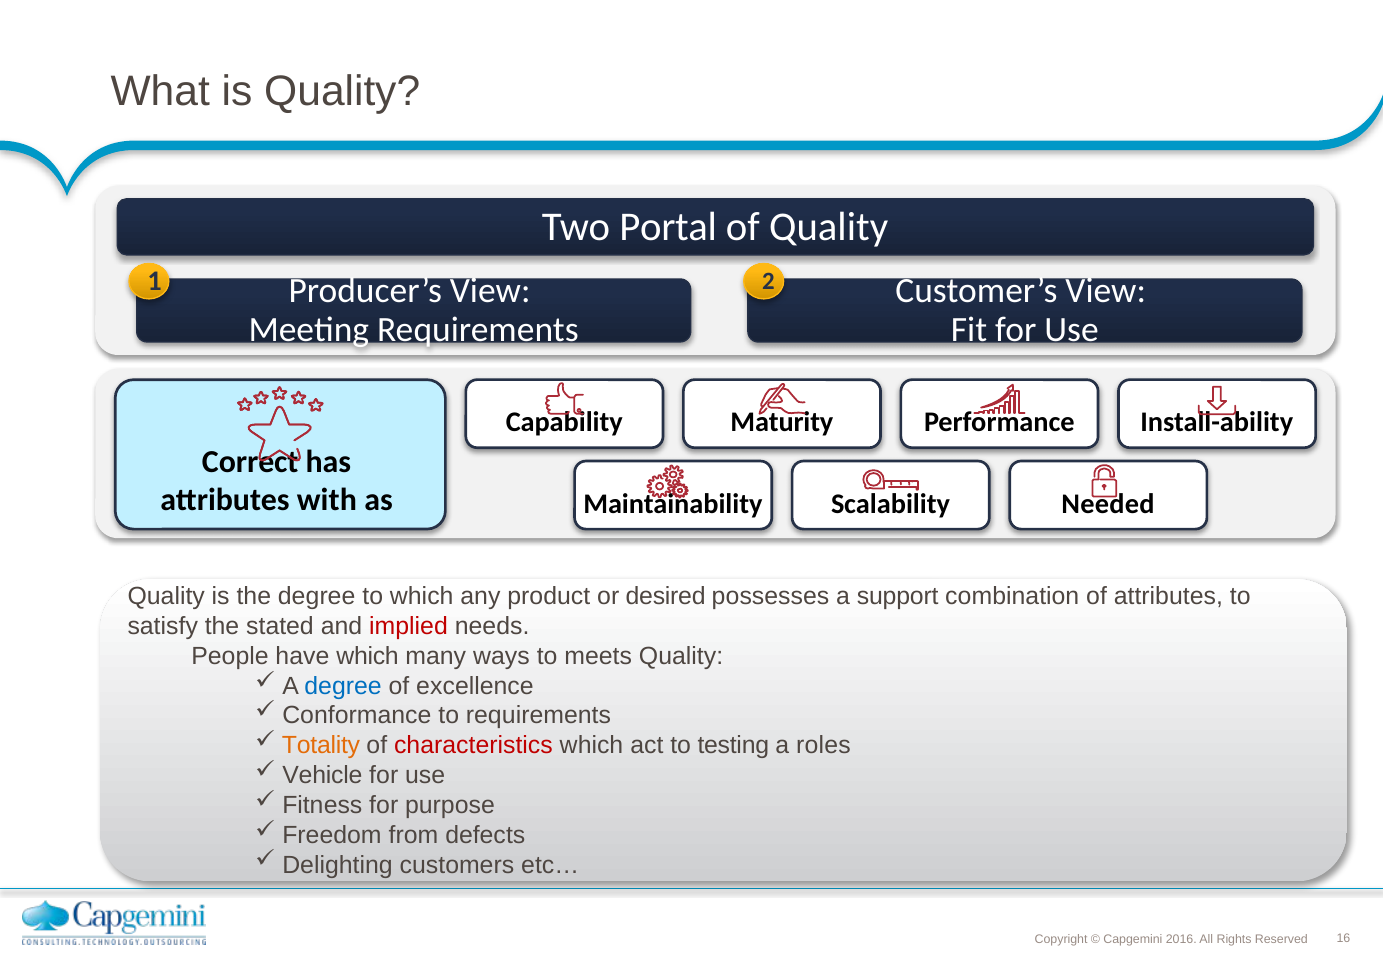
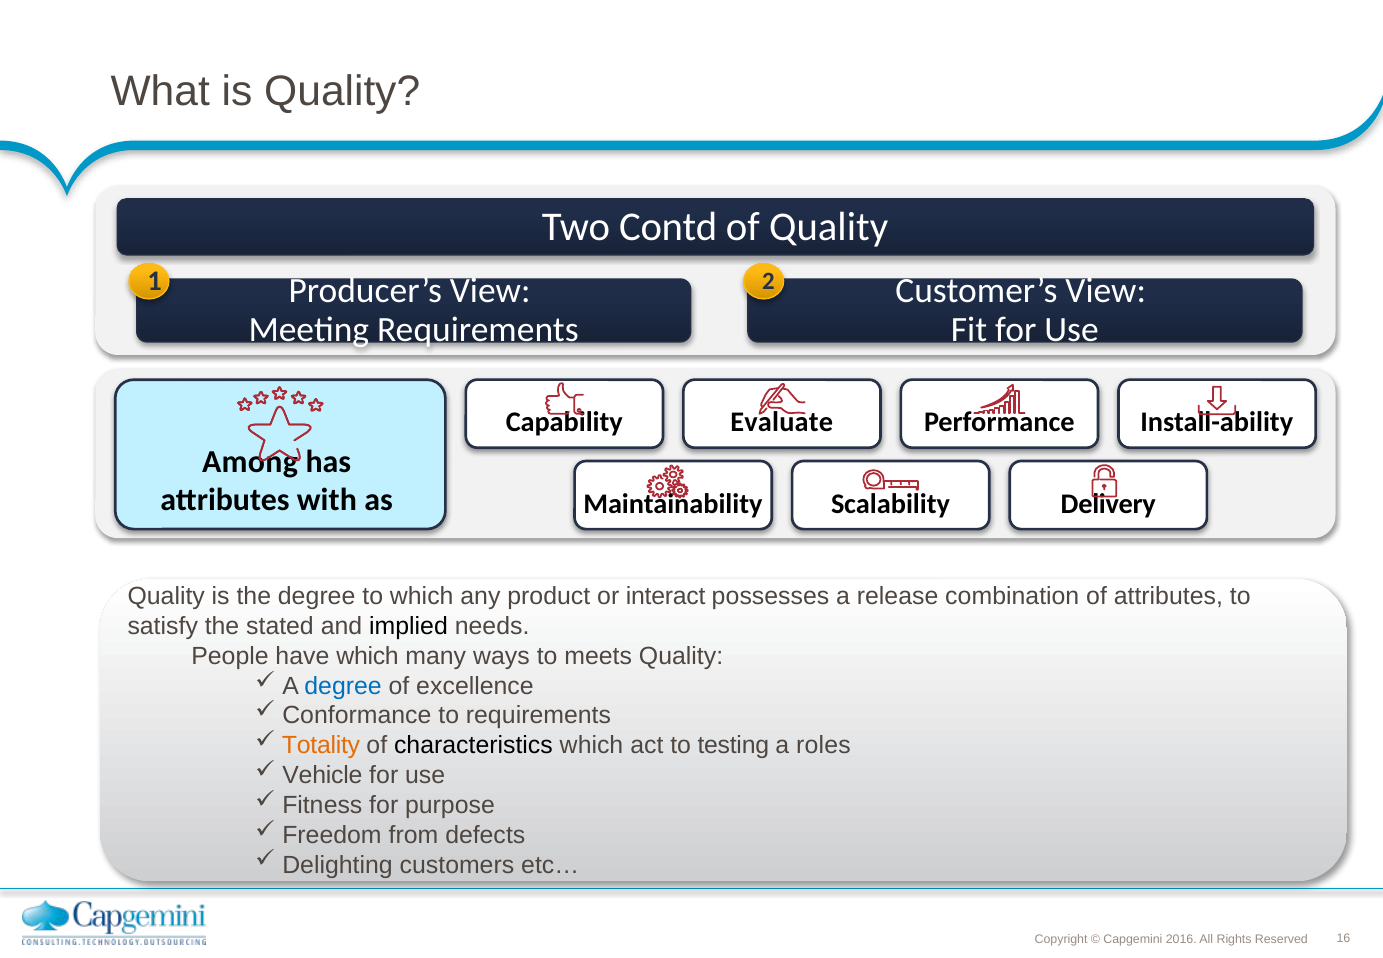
Portal: Portal -> Contd
Maturity: Maturity -> Evaluate
Correct: Correct -> Among
Needed: Needed -> Delivery
desired: desired -> interact
support: support -> release
implied colour: red -> black
characteristics colour: red -> black
